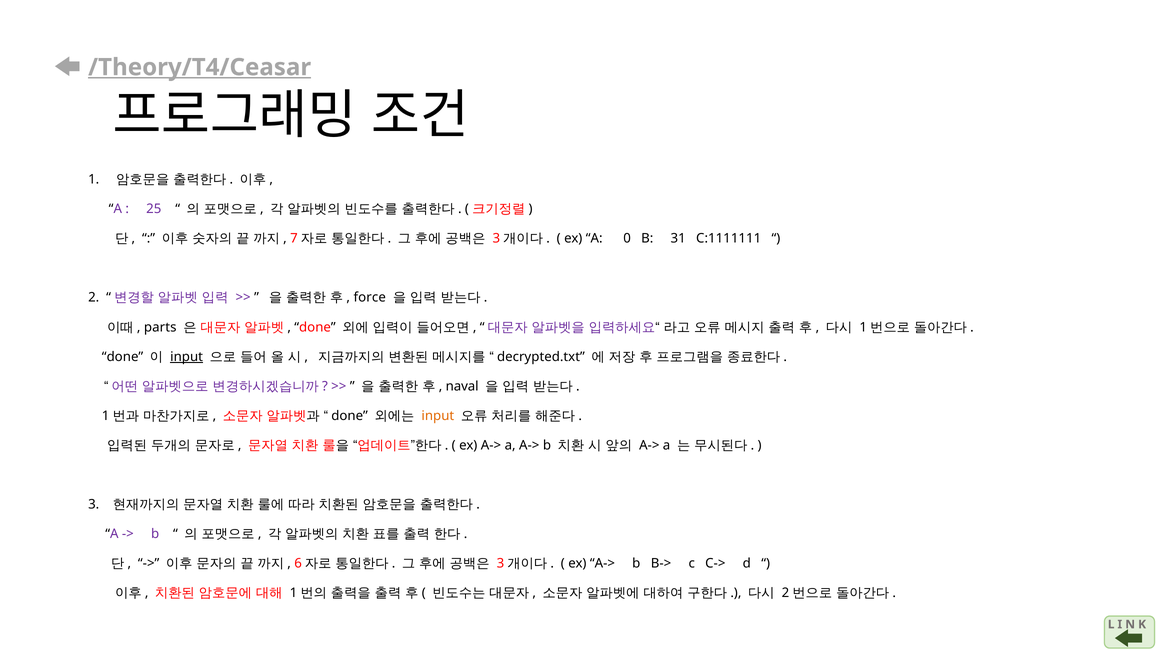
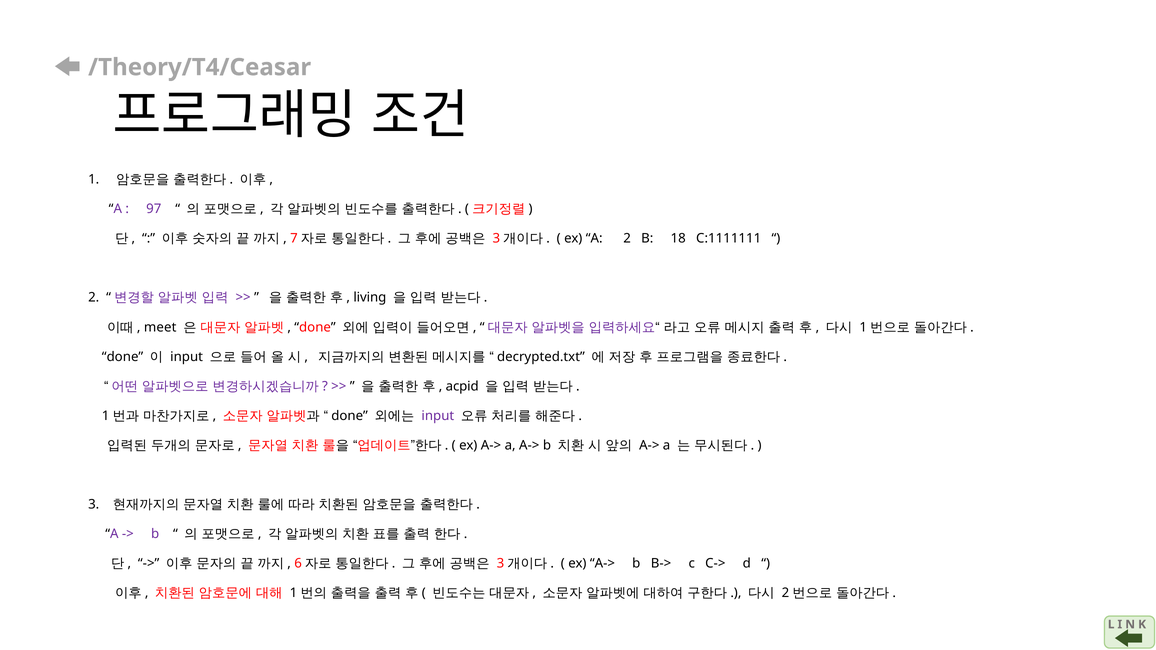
/Theory/T4/Ceasar underline: present -> none
25: 25 -> 97
A 0: 0 -> 2
31: 31 -> 18
force: force -> living
parts: parts -> meet
input at (187, 357) underline: present -> none
naval: naval -> acpid
input at (438, 416) colour: orange -> purple
